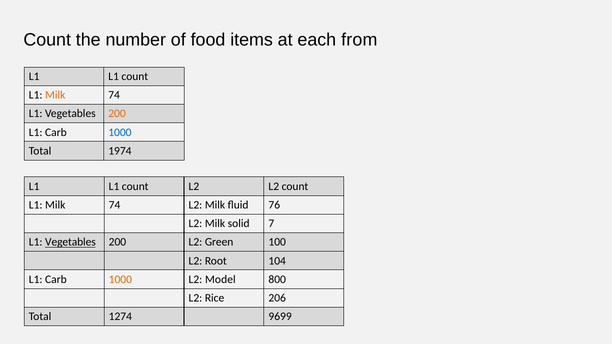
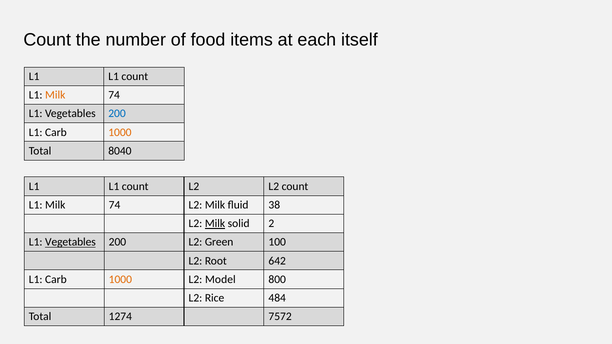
from: from -> itself
200 at (117, 114) colour: orange -> blue
1000 at (120, 132) colour: blue -> orange
1974: 1974 -> 8040
76: 76 -> 38
Milk at (215, 224) underline: none -> present
7: 7 -> 2
104: 104 -> 642
206: 206 -> 484
9699: 9699 -> 7572
